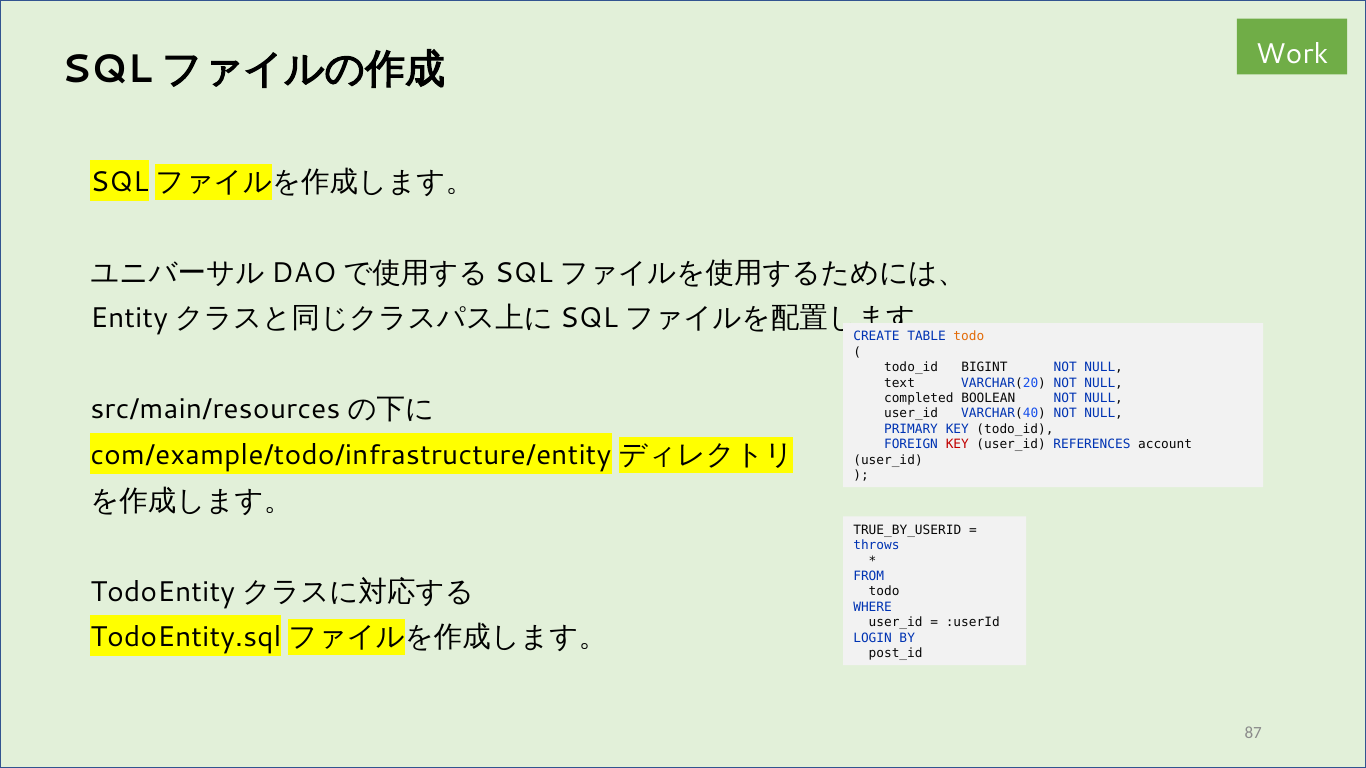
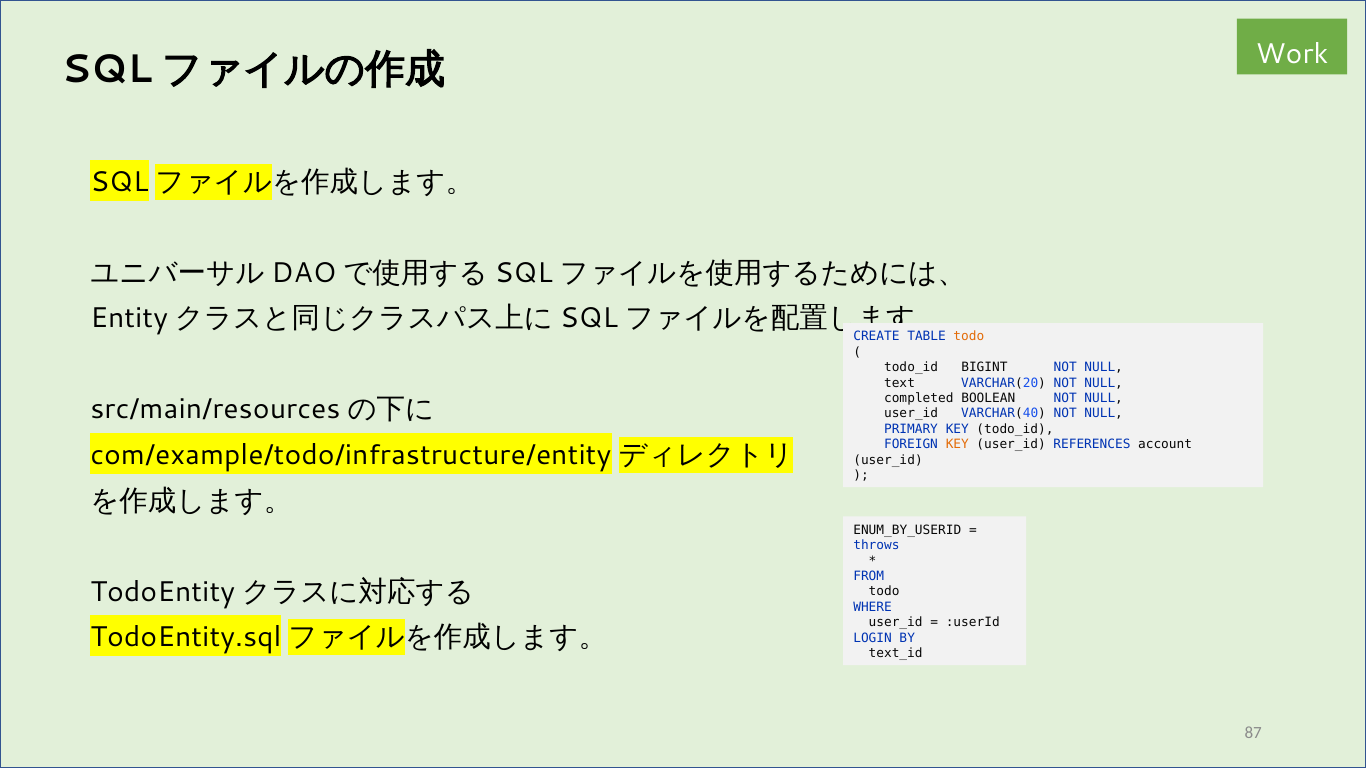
KEY at (957, 445) colour: red -> orange
TRUE_BY_USERID: TRUE_BY_USERID -> ENUM_BY_USERID
post_id: post_id -> text_id
